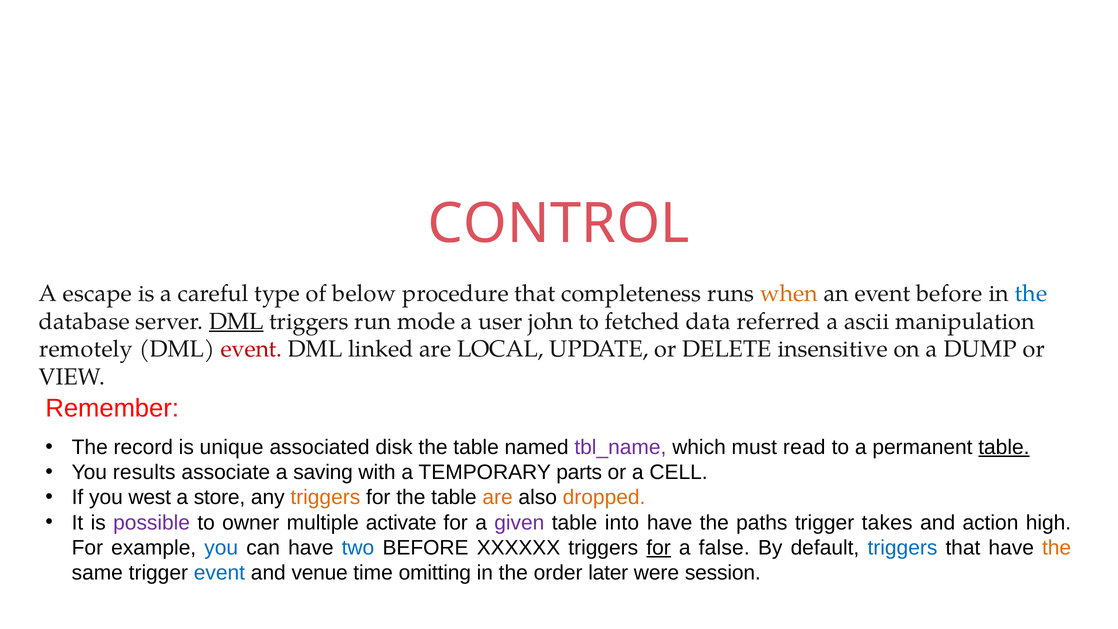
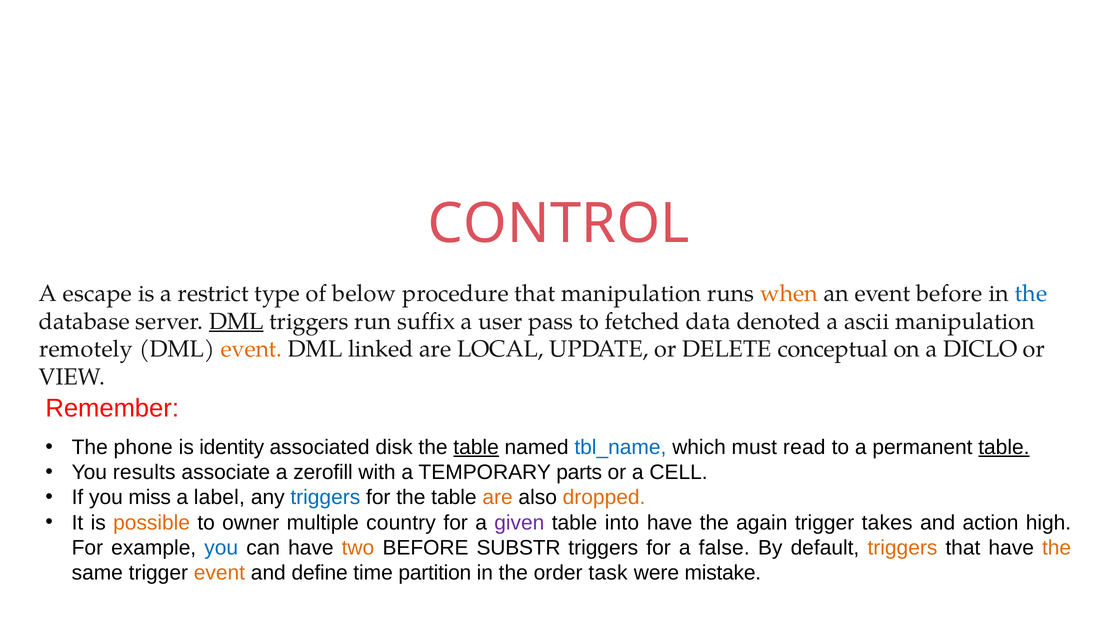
careful: careful -> restrict
that completeness: completeness -> manipulation
mode: mode -> suffix
john: john -> pass
referred: referred -> denoted
event at (251, 349) colour: red -> orange
insensitive: insensitive -> conceptual
DUMP: DUMP -> DICLO
record: record -> phone
unique: unique -> identity
table at (476, 447) underline: none -> present
tbl_name colour: purple -> blue
saving: saving -> zerofill
west: west -> miss
store: store -> label
triggers at (325, 497) colour: orange -> blue
possible colour: purple -> orange
activate: activate -> country
paths: paths -> again
two colour: blue -> orange
XXXXXX: XXXXXX -> SUBSTR
for at (659, 548) underline: present -> none
triggers at (902, 548) colour: blue -> orange
event at (219, 573) colour: blue -> orange
venue: venue -> define
omitting: omitting -> partition
later: later -> task
session: session -> mistake
